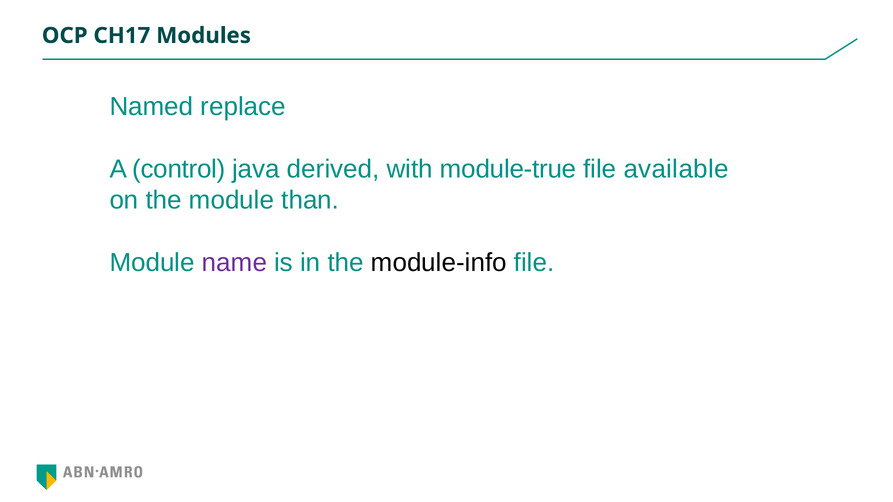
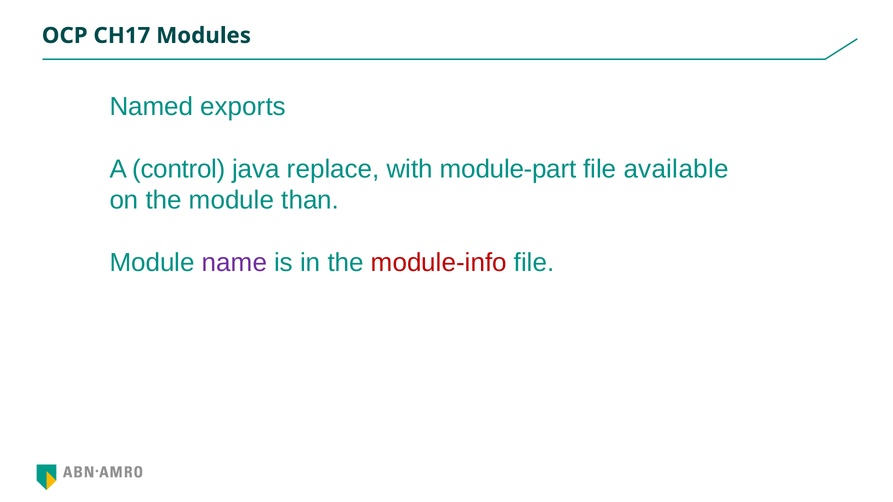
replace: replace -> exports
derived: derived -> replace
module-true: module-true -> module-part
module-info colour: black -> red
